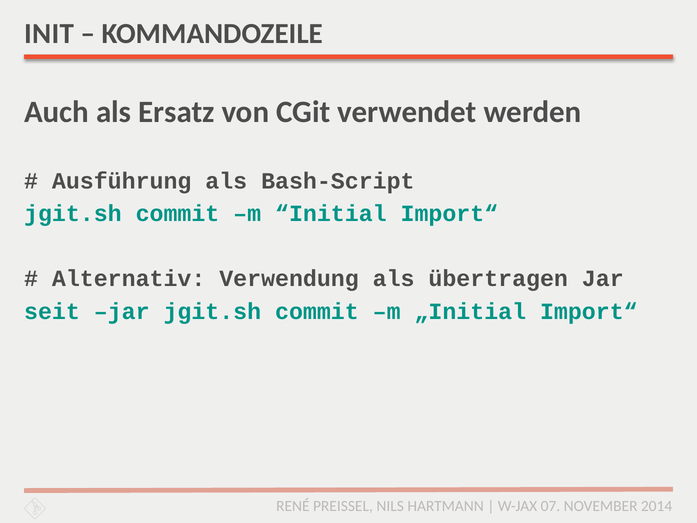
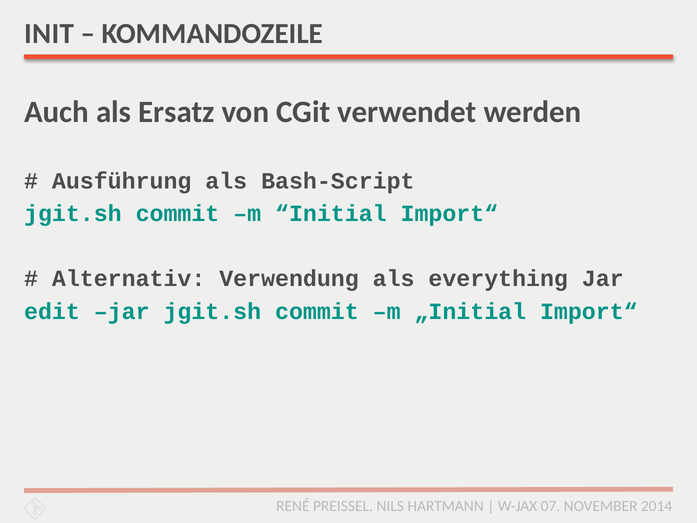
übertragen: übertragen -> everything
seit: seit -> edit
